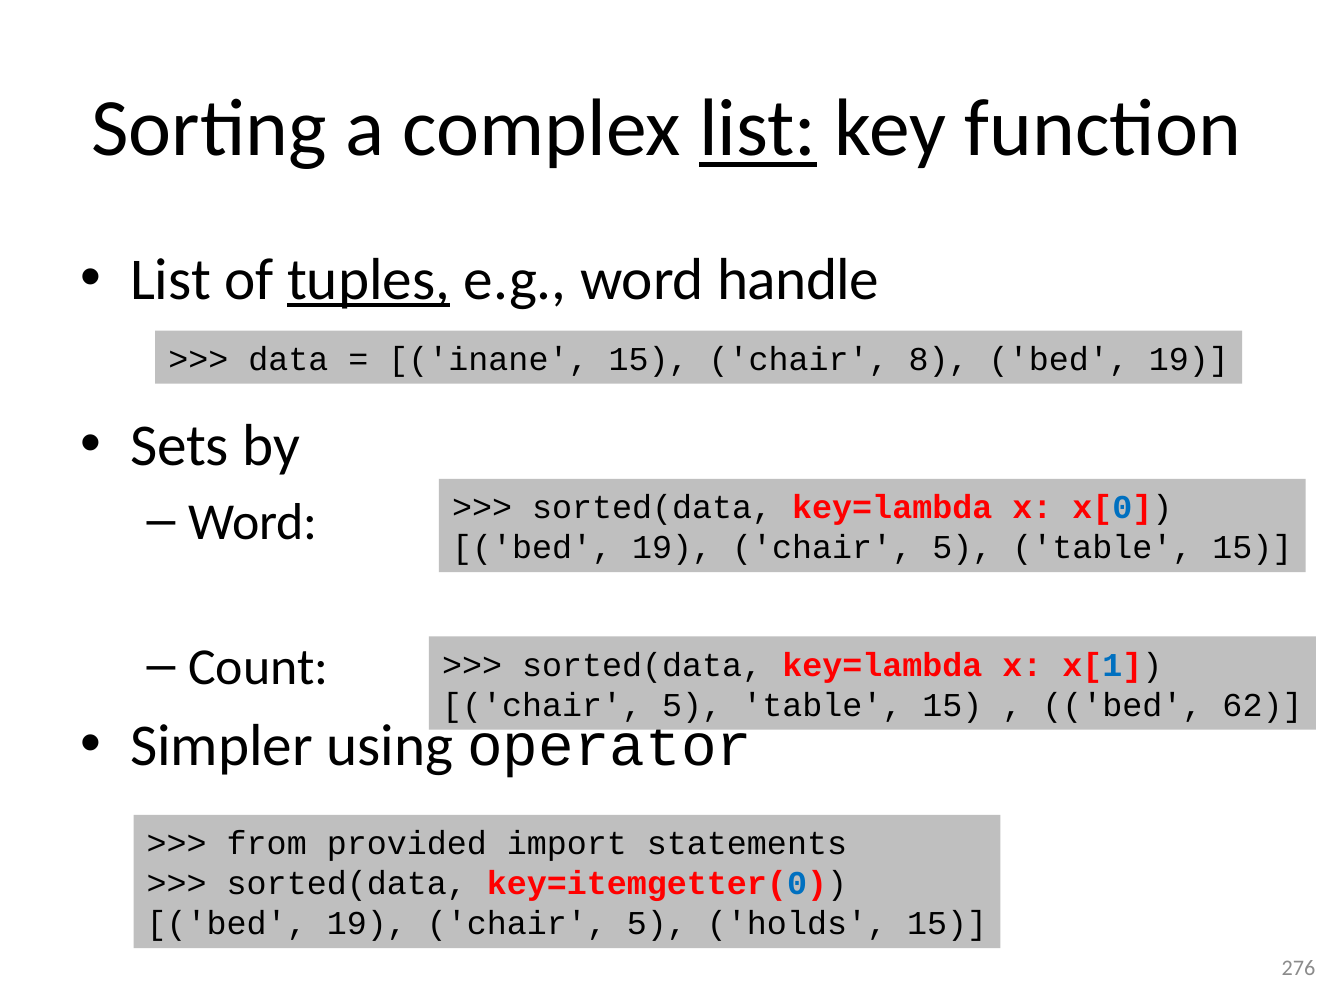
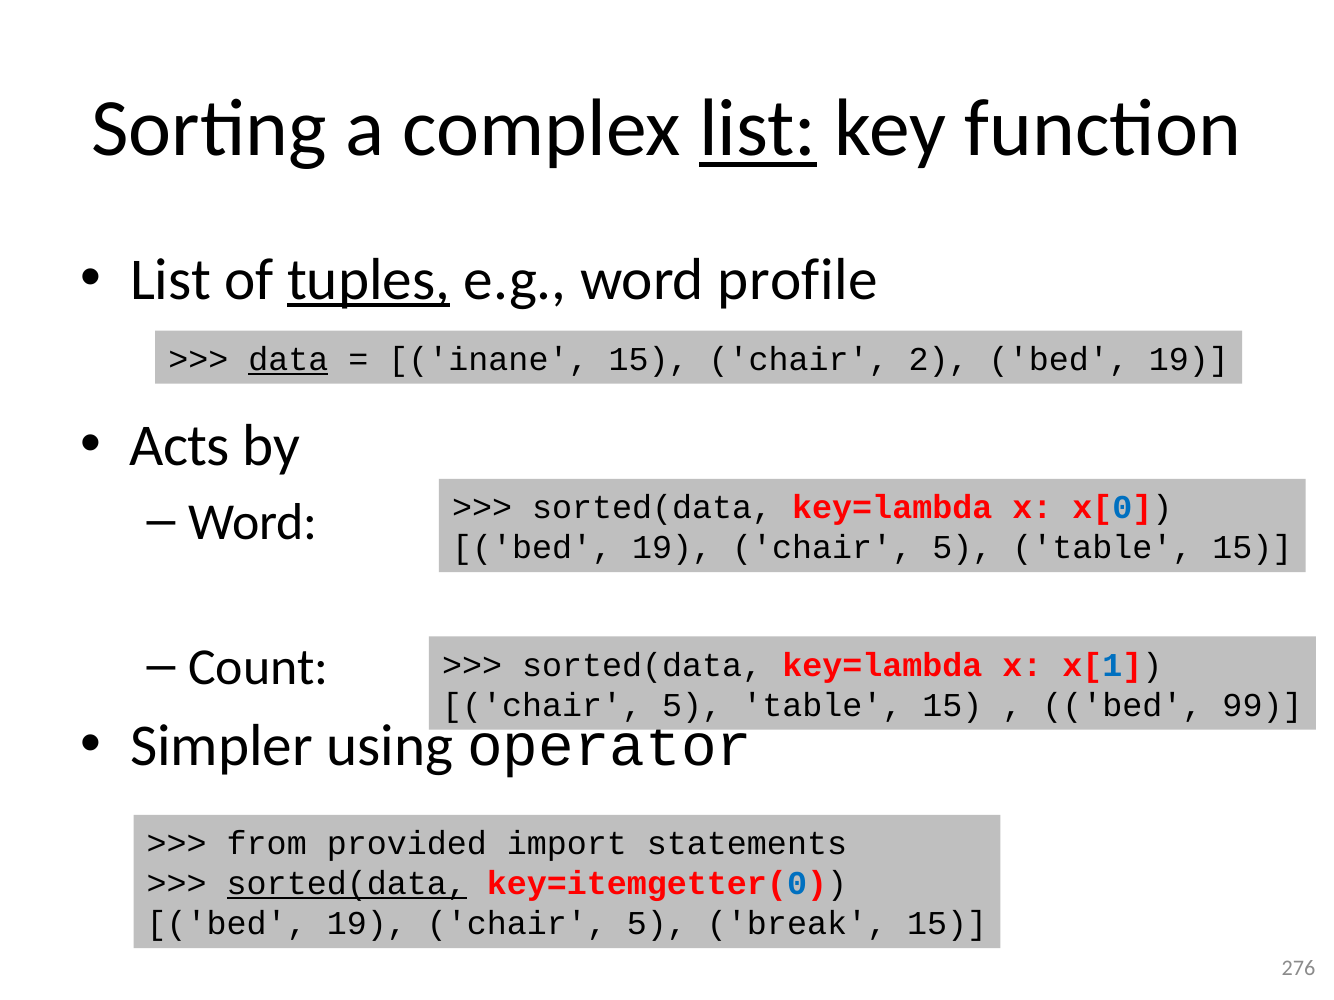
handle: handle -> profile
data underline: none -> present
8: 8 -> 2
Sets: Sets -> Acts
62: 62 -> 99
sorted(data at (347, 884) underline: none -> present
holds: holds -> break
